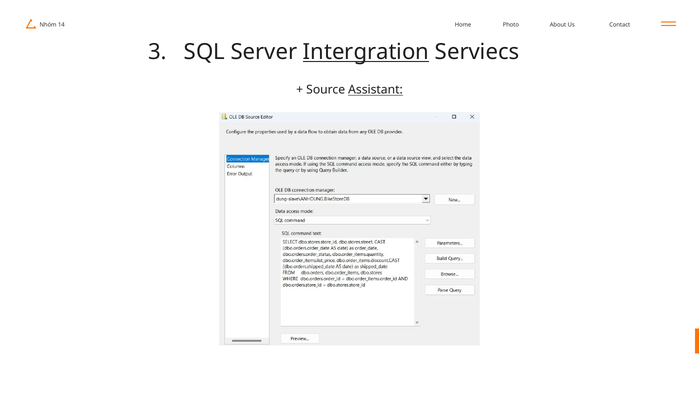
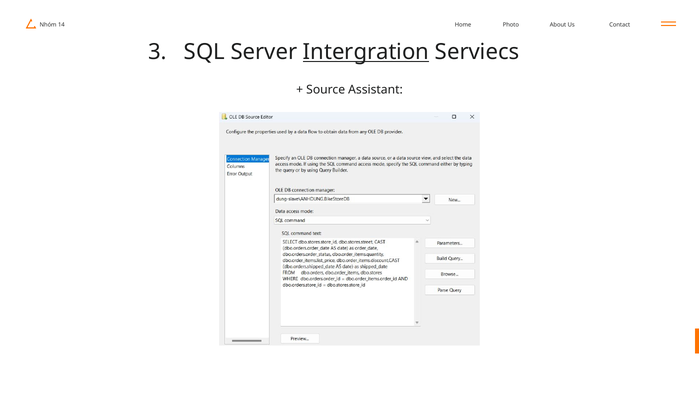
Assistant underline: present -> none
